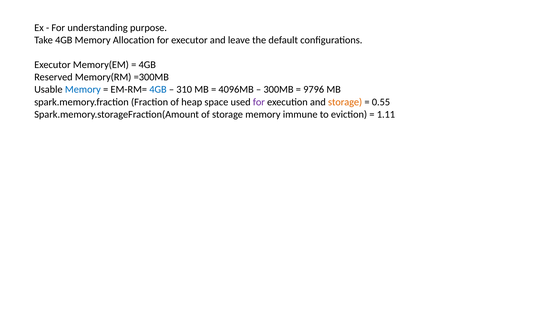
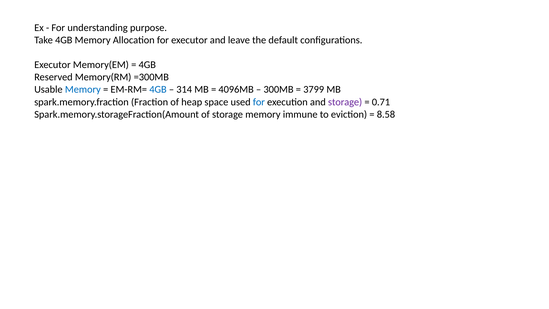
310: 310 -> 314
9796: 9796 -> 3799
for at (259, 102) colour: purple -> blue
storage at (345, 102) colour: orange -> purple
0.55: 0.55 -> 0.71
1.11: 1.11 -> 8.58
